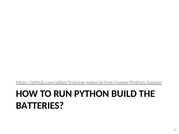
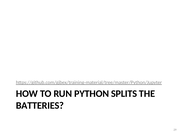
BUILD: BUILD -> SPLITS
